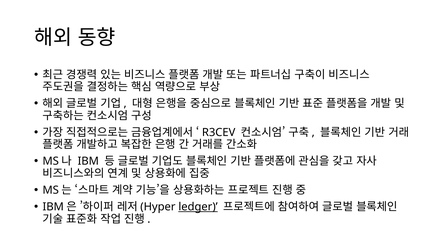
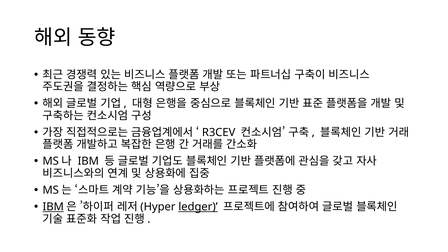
IBM at (53, 207) underline: none -> present
